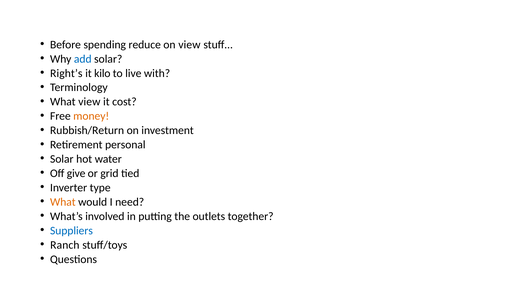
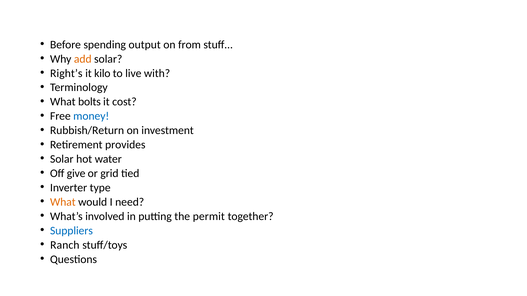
reduce: reduce -> output
on view: view -> from
add colour: blue -> orange
What view: view -> bolts
money colour: orange -> blue
personal: personal -> provides
outlets: outlets -> permit
